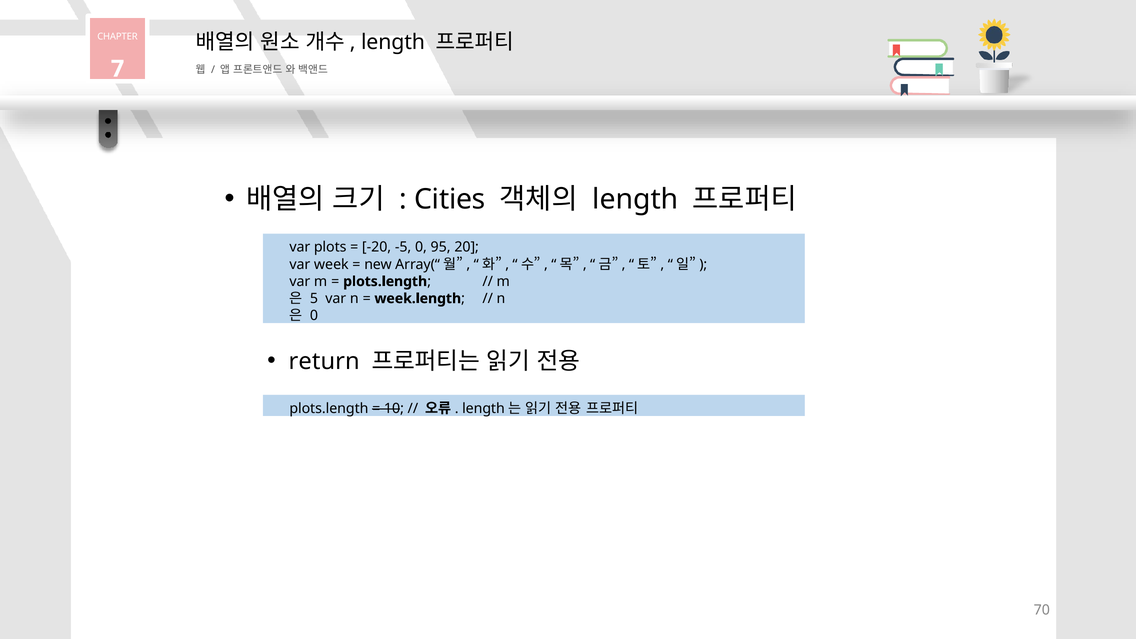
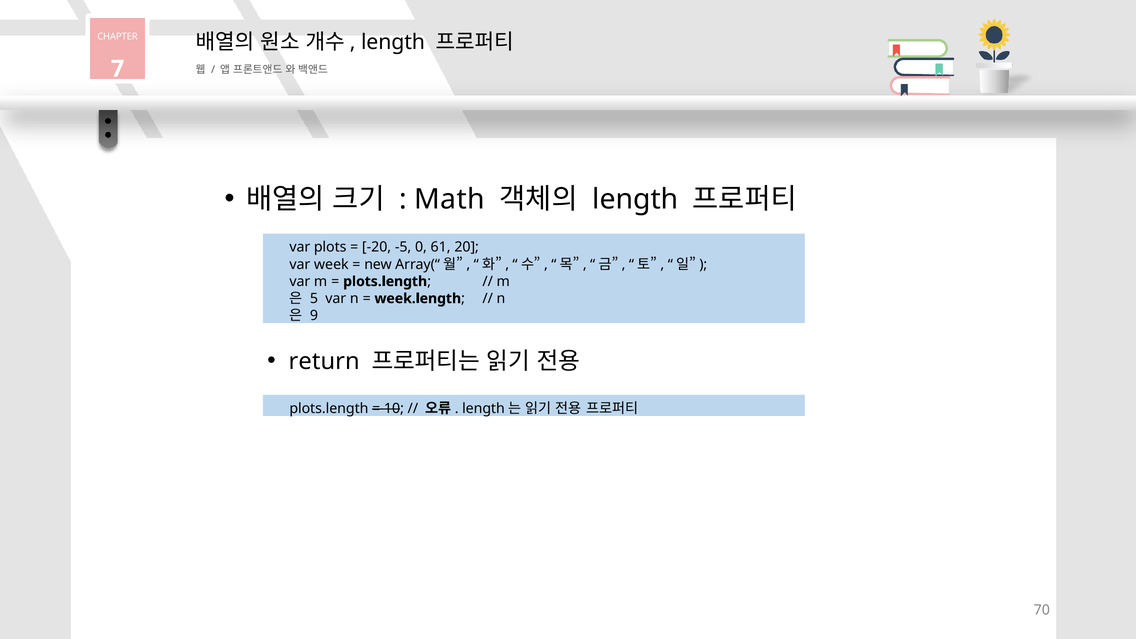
Cities: Cities -> Math
95: 95 -> 61
0 at (314, 316): 0 -> 9
